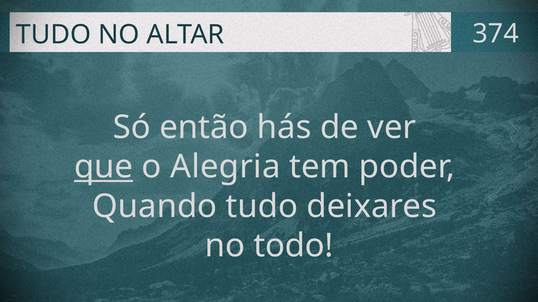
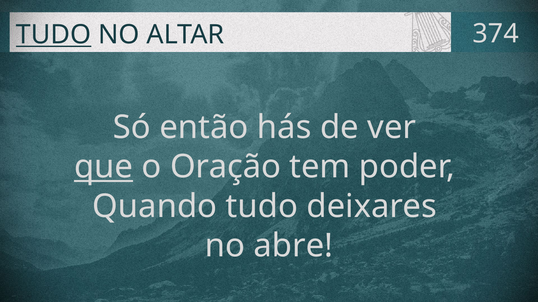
TUDO at (54, 35) underline: none -> present
Alegria: Alegria -> Oração
todo: todo -> abre
